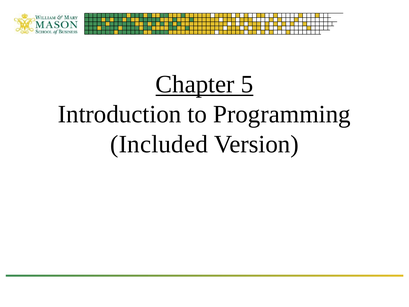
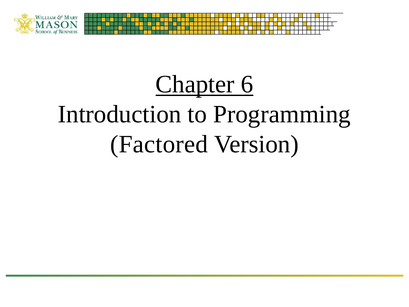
5: 5 -> 6
Included: Included -> Factored
